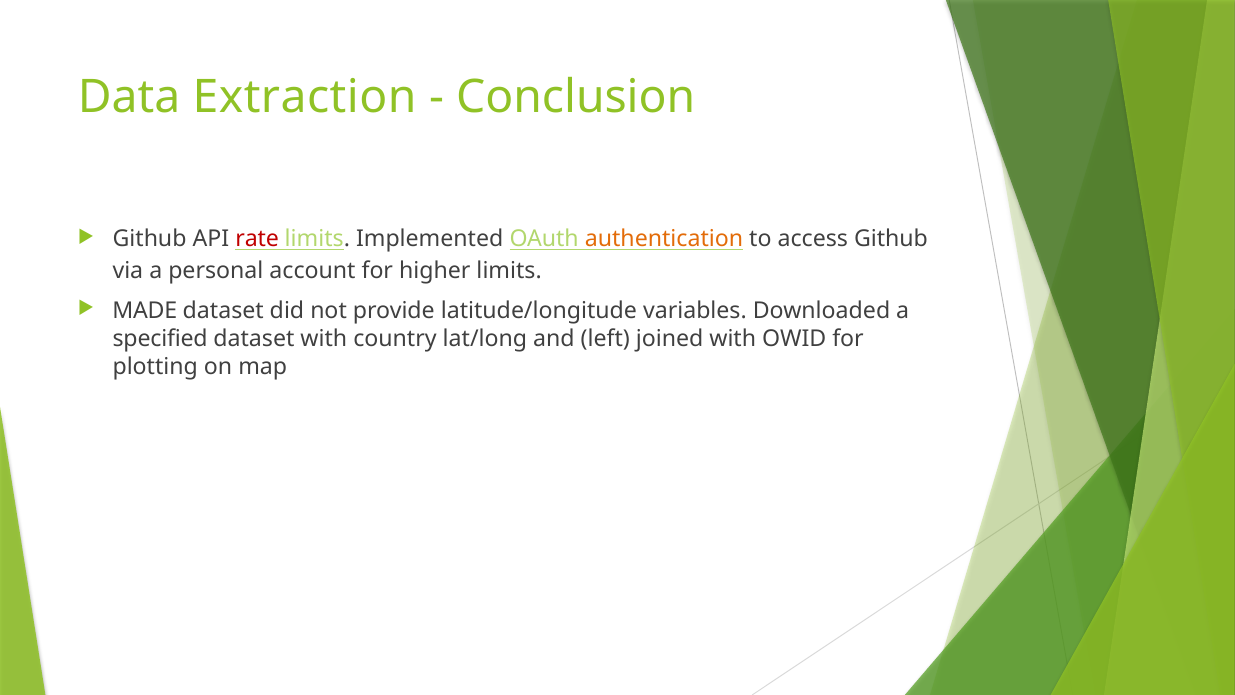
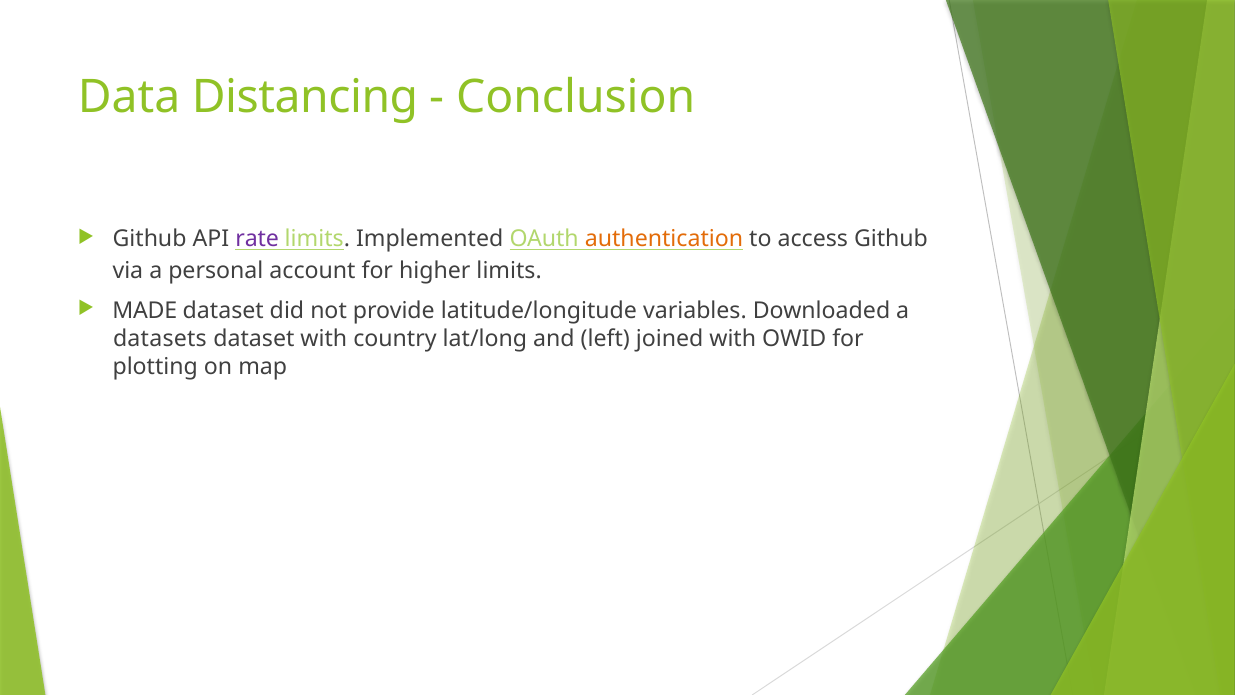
Extraction: Extraction -> Distancing
rate colour: red -> purple
specified: specified -> datasets
